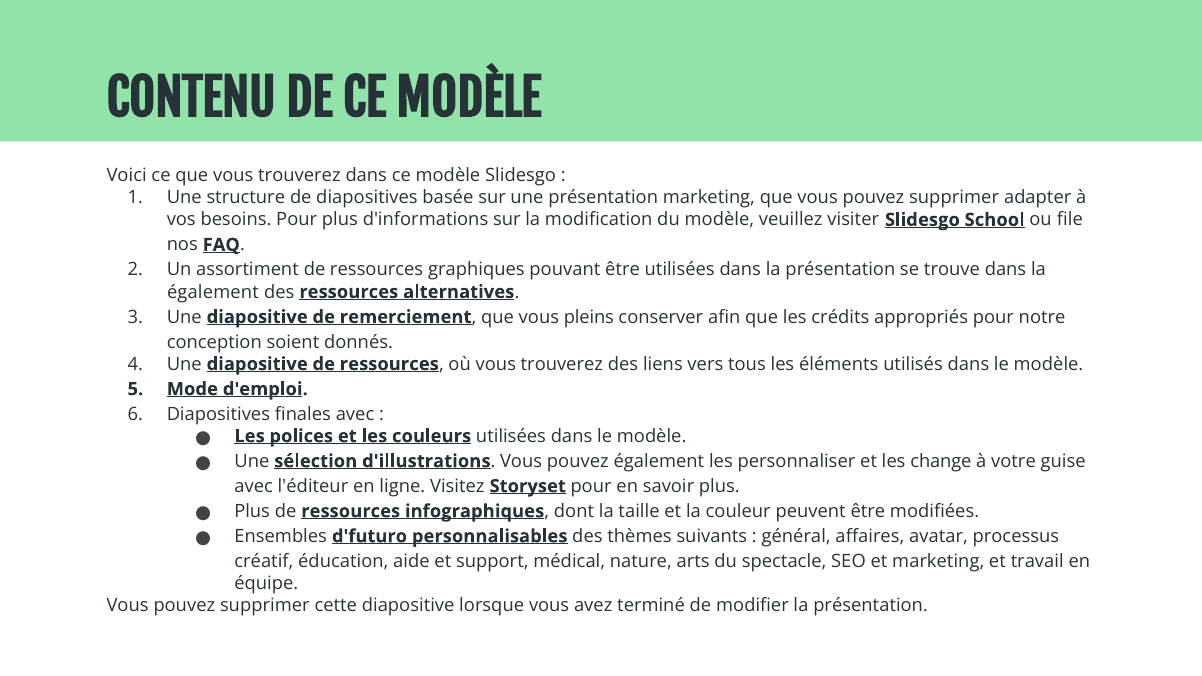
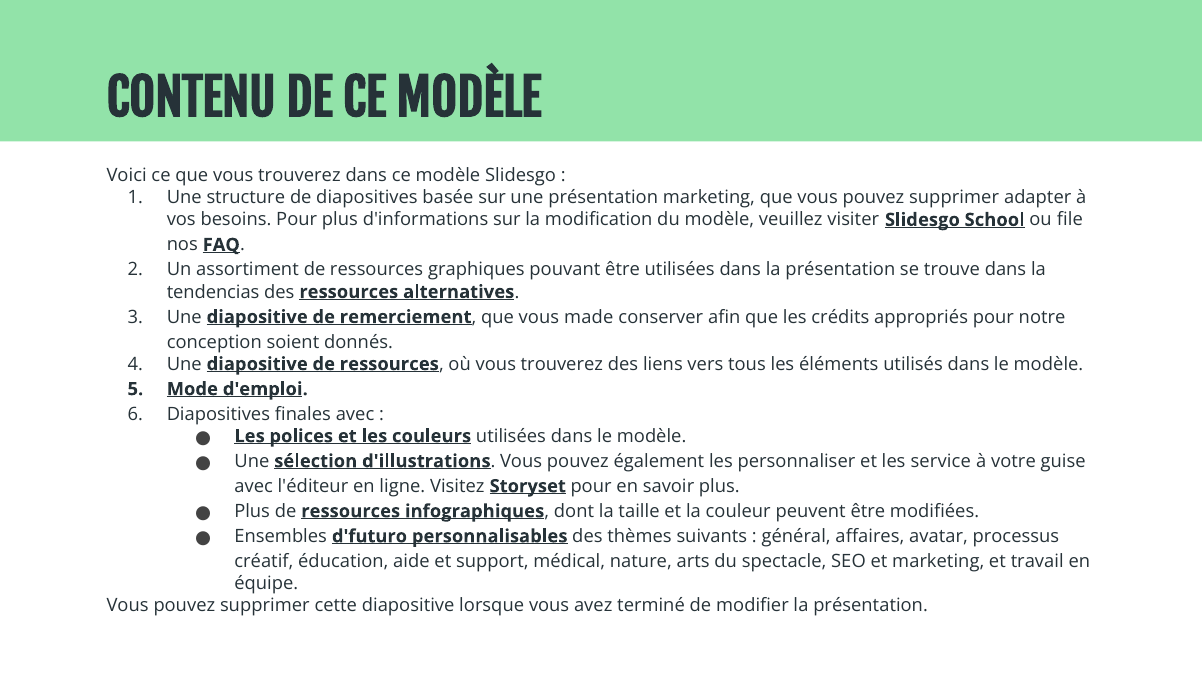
également at (213, 292): également -> tendencias
pleins: pleins -> made
change: change -> service
